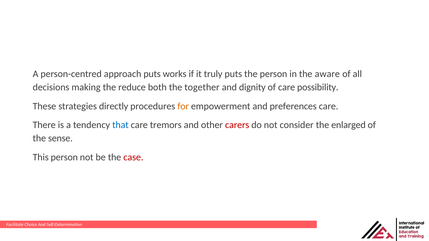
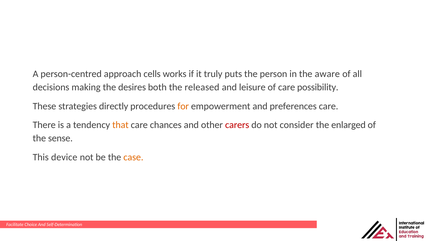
approach puts: puts -> cells
reduce: reduce -> desires
together: together -> released
dignity: dignity -> leisure
that colour: blue -> orange
tremors: tremors -> chances
This person: person -> device
case colour: red -> orange
